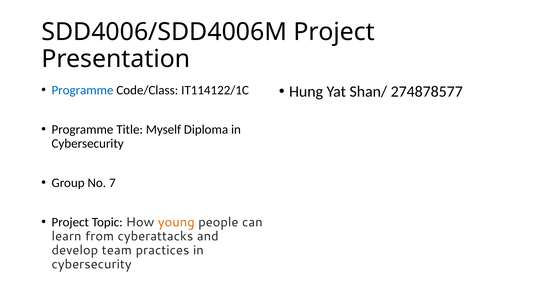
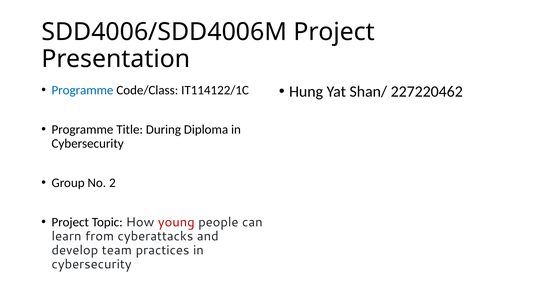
274878577: 274878577 -> 227220462
Myself: Myself -> During
7: 7 -> 2
young colour: orange -> red
